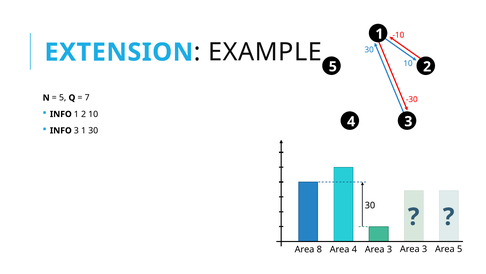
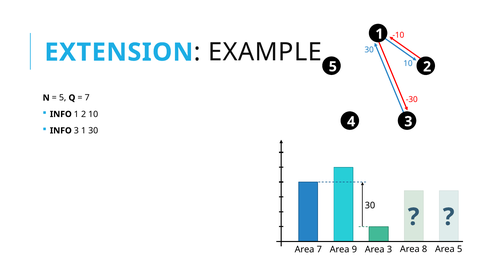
Area 8: 8 -> 7
Area 4: 4 -> 9
3 Area 3: 3 -> 8
